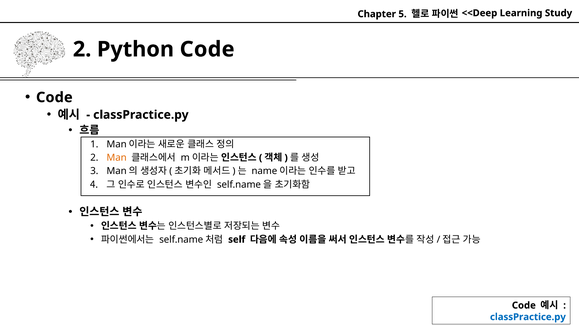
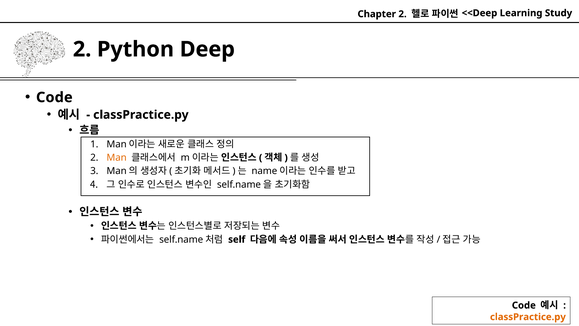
Chapter 5: 5 -> 2
Python Code: Code -> Deep
classPractice.py at (528, 317) colour: blue -> orange
